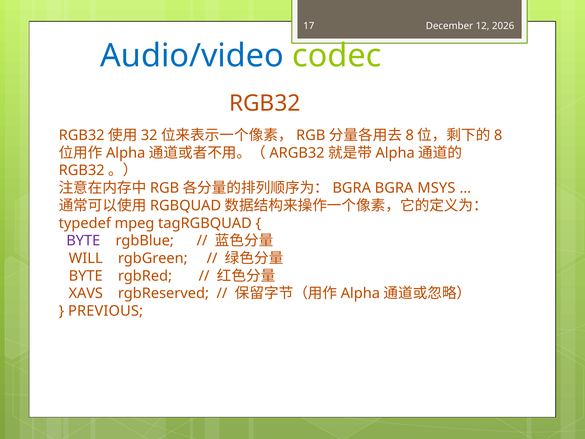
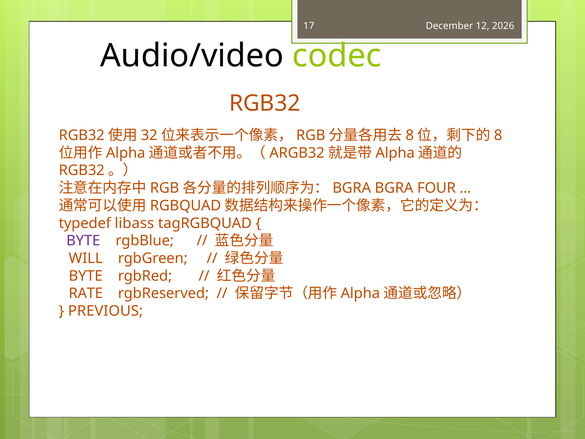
Audio/video colour: blue -> black
MSYS: MSYS -> FOUR
mpeg: mpeg -> libass
XAVS: XAVS -> RATE
